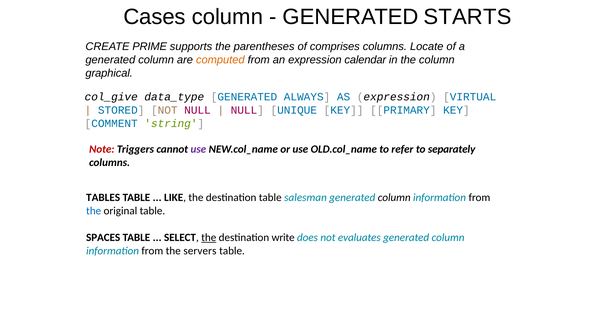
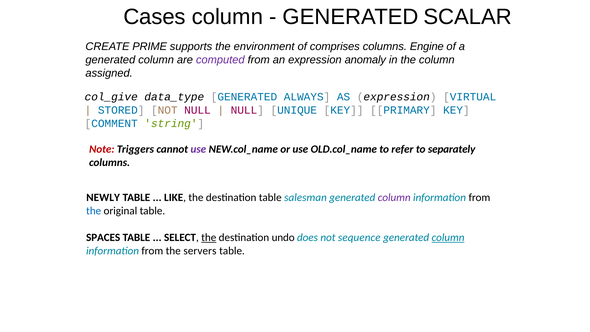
STARTS: STARTS -> SCALAR
parentheses: parentheses -> environment
Locate: Locate -> Engine
computed colour: orange -> purple
calendar: calendar -> anomaly
graphical: graphical -> assigned
TABLES: TABLES -> NEWLY
column at (394, 198) colour: black -> purple
write: write -> undo
evaluates: evaluates -> sequence
column at (448, 237) underline: none -> present
